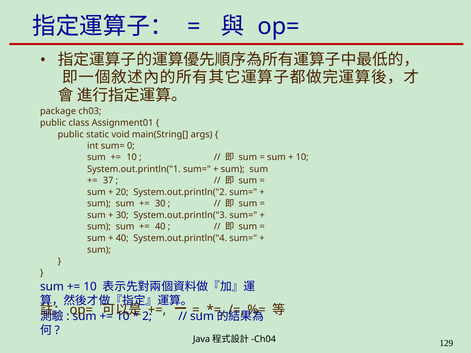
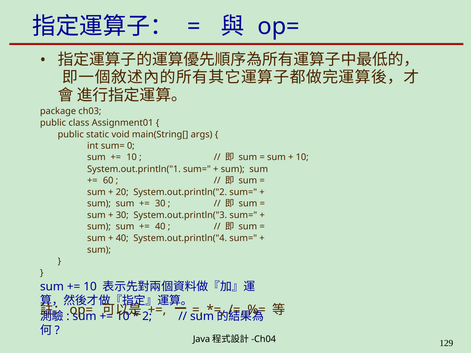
37: 37 -> 60
